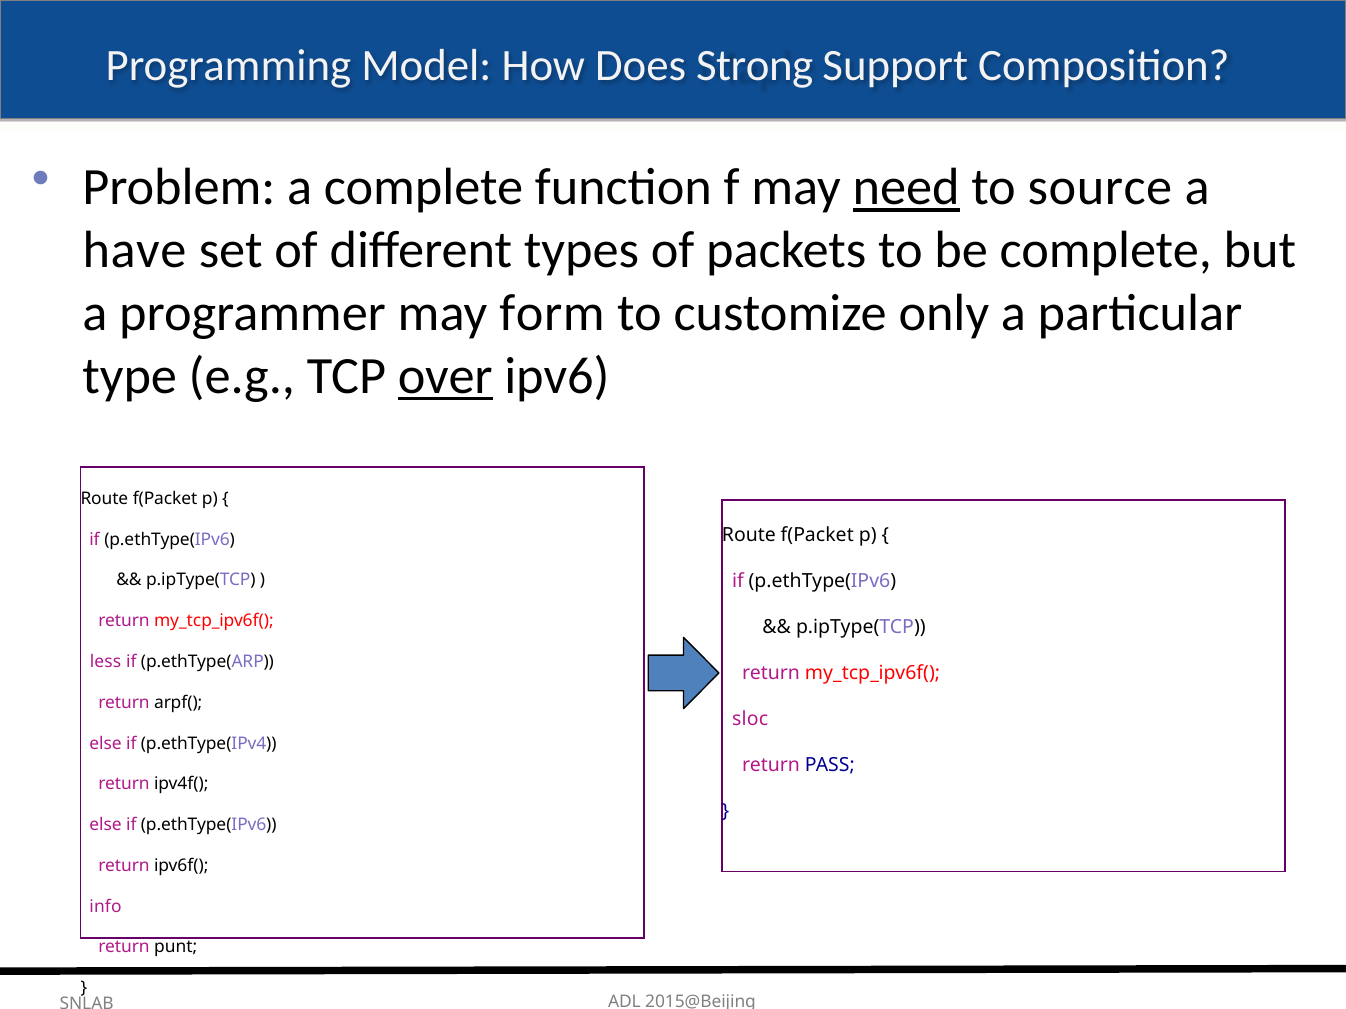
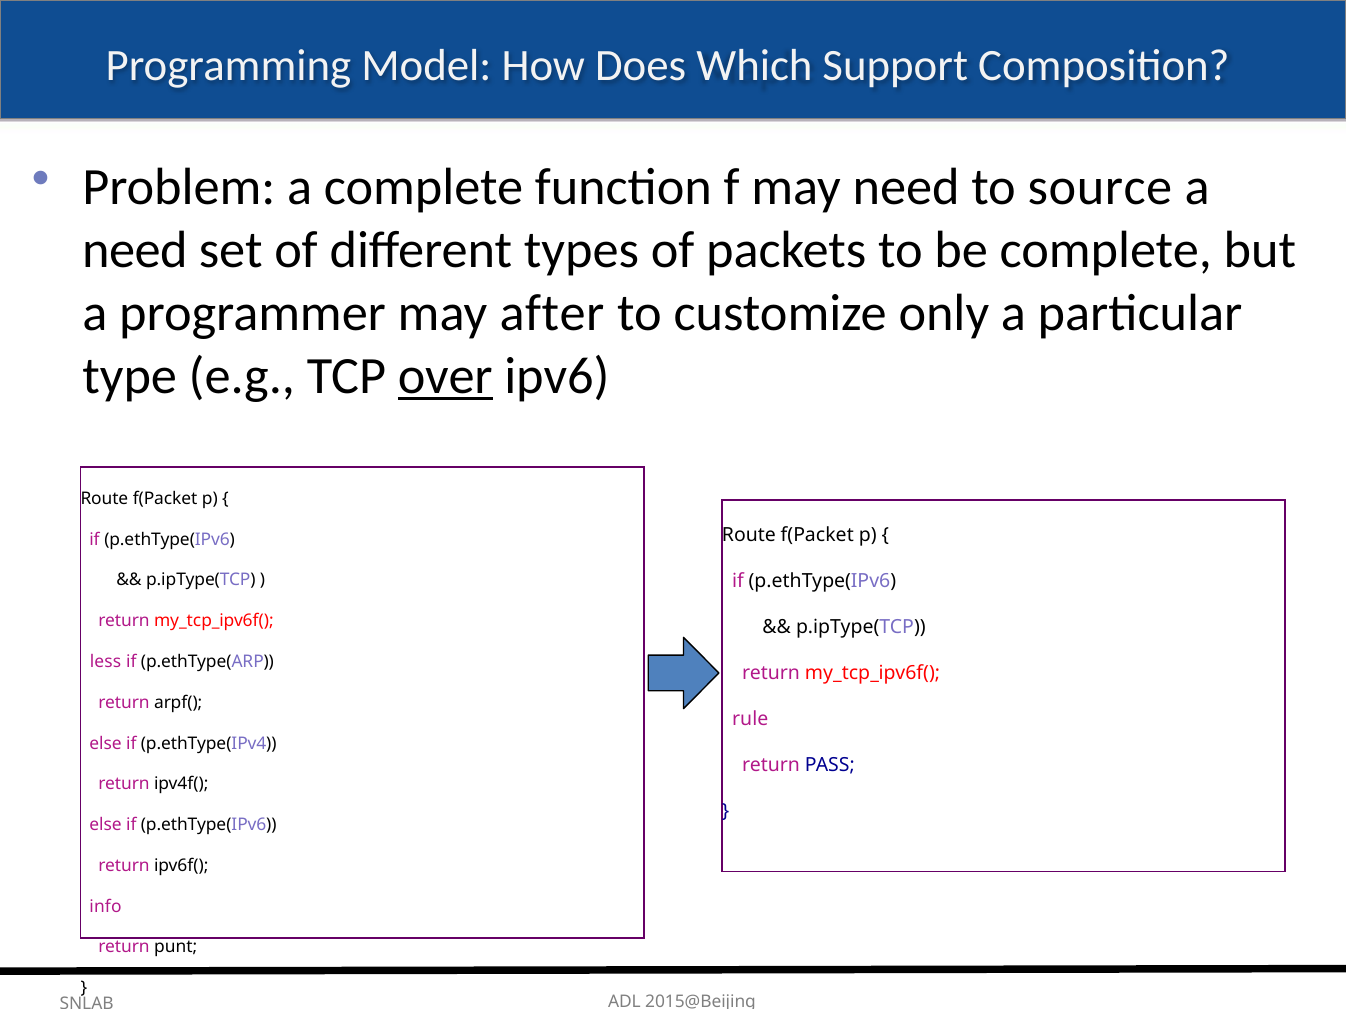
Strong: Strong -> Which
need at (906, 188) underline: present -> none
have at (134, 250): have -> need
form: form -> after
sloc: sloc -> rule
